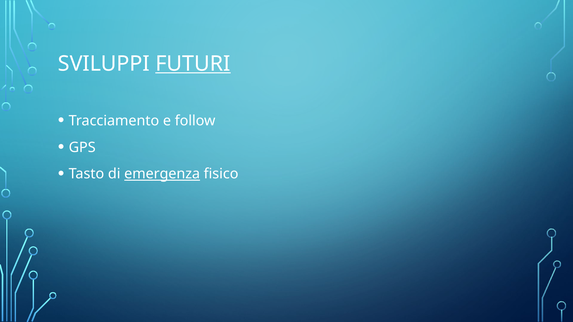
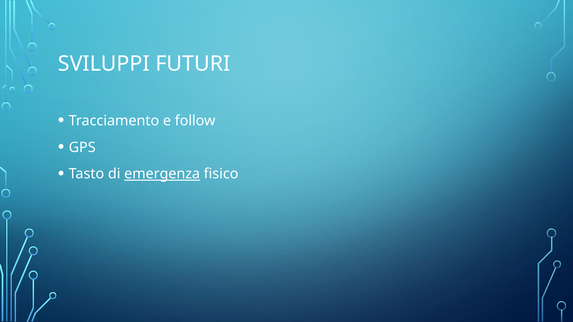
FUTURI underline: present -> none
